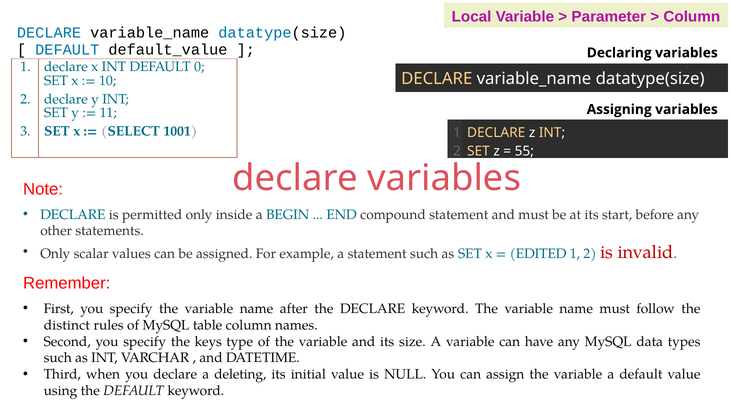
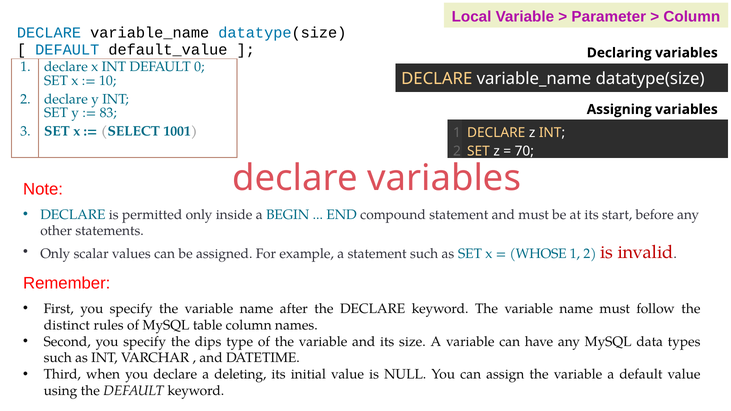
11: 11 -> 83
55: 55 -> 70
EDITED: EDITED -> WHOSE
keys: keys -> dips
